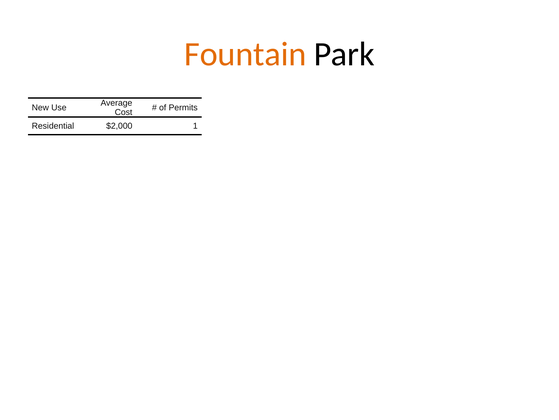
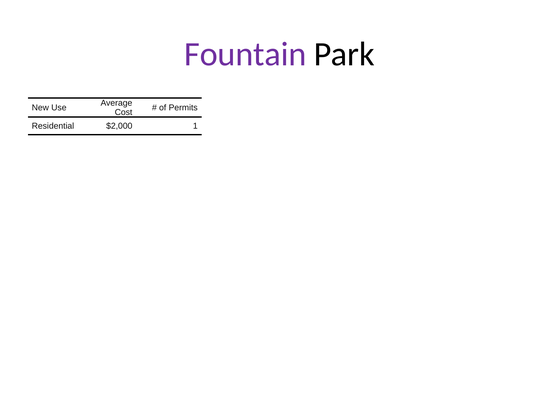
Fountain colour: orange -> purple
